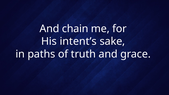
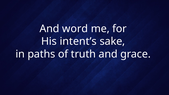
chain: chain -> word
